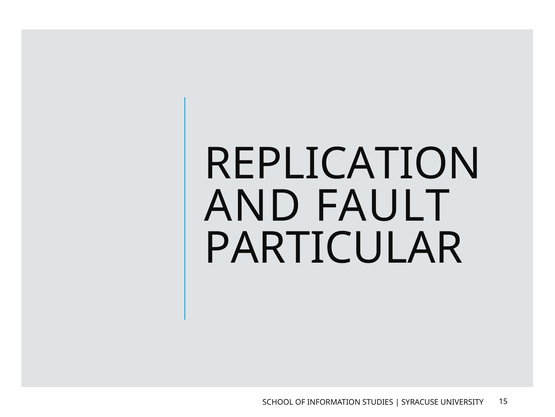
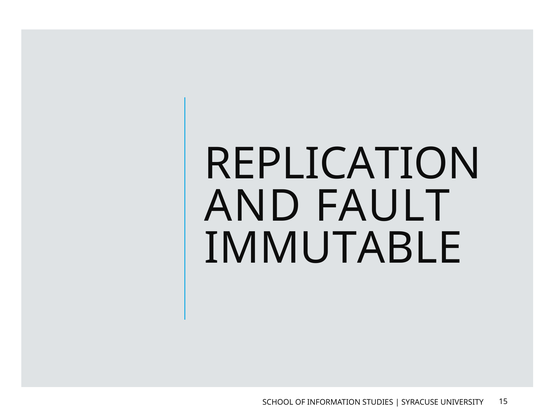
PARTICULAR: PARTICULAR -> IMMUTABLE
